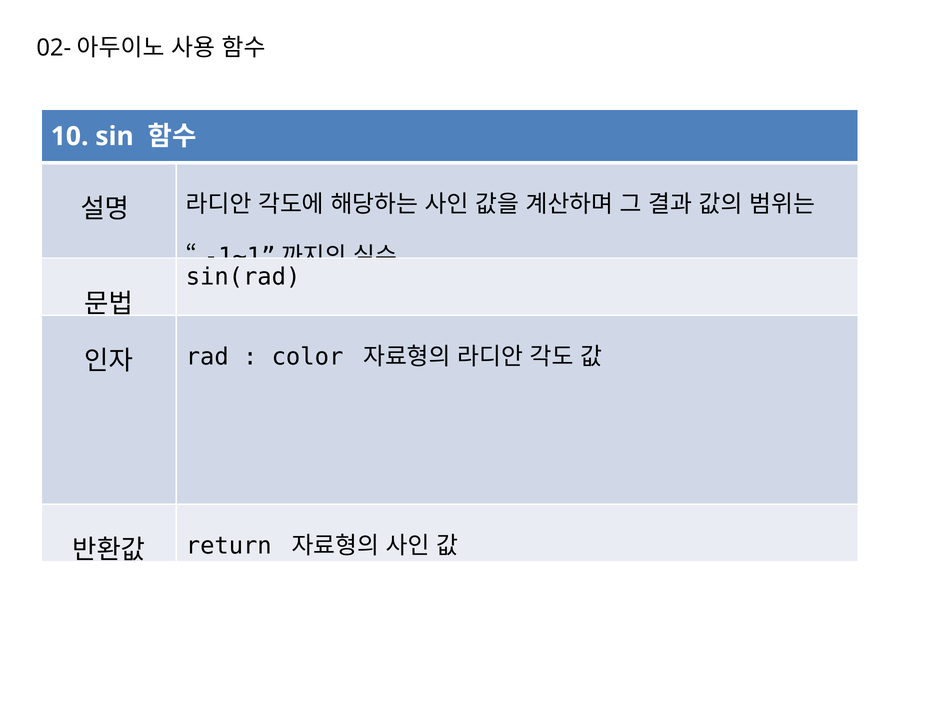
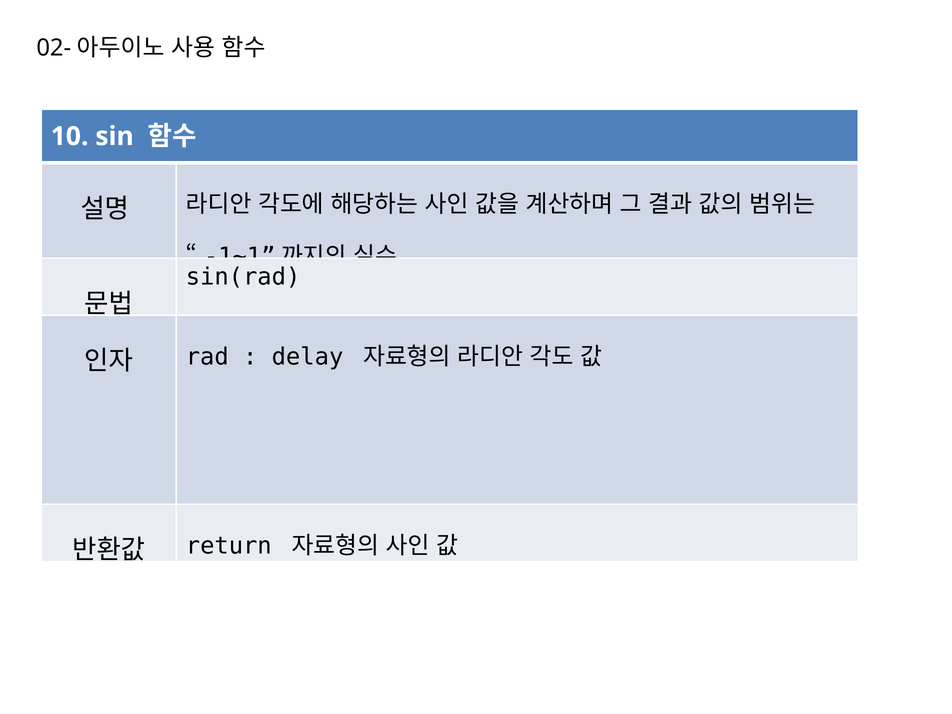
color: color -> delay
